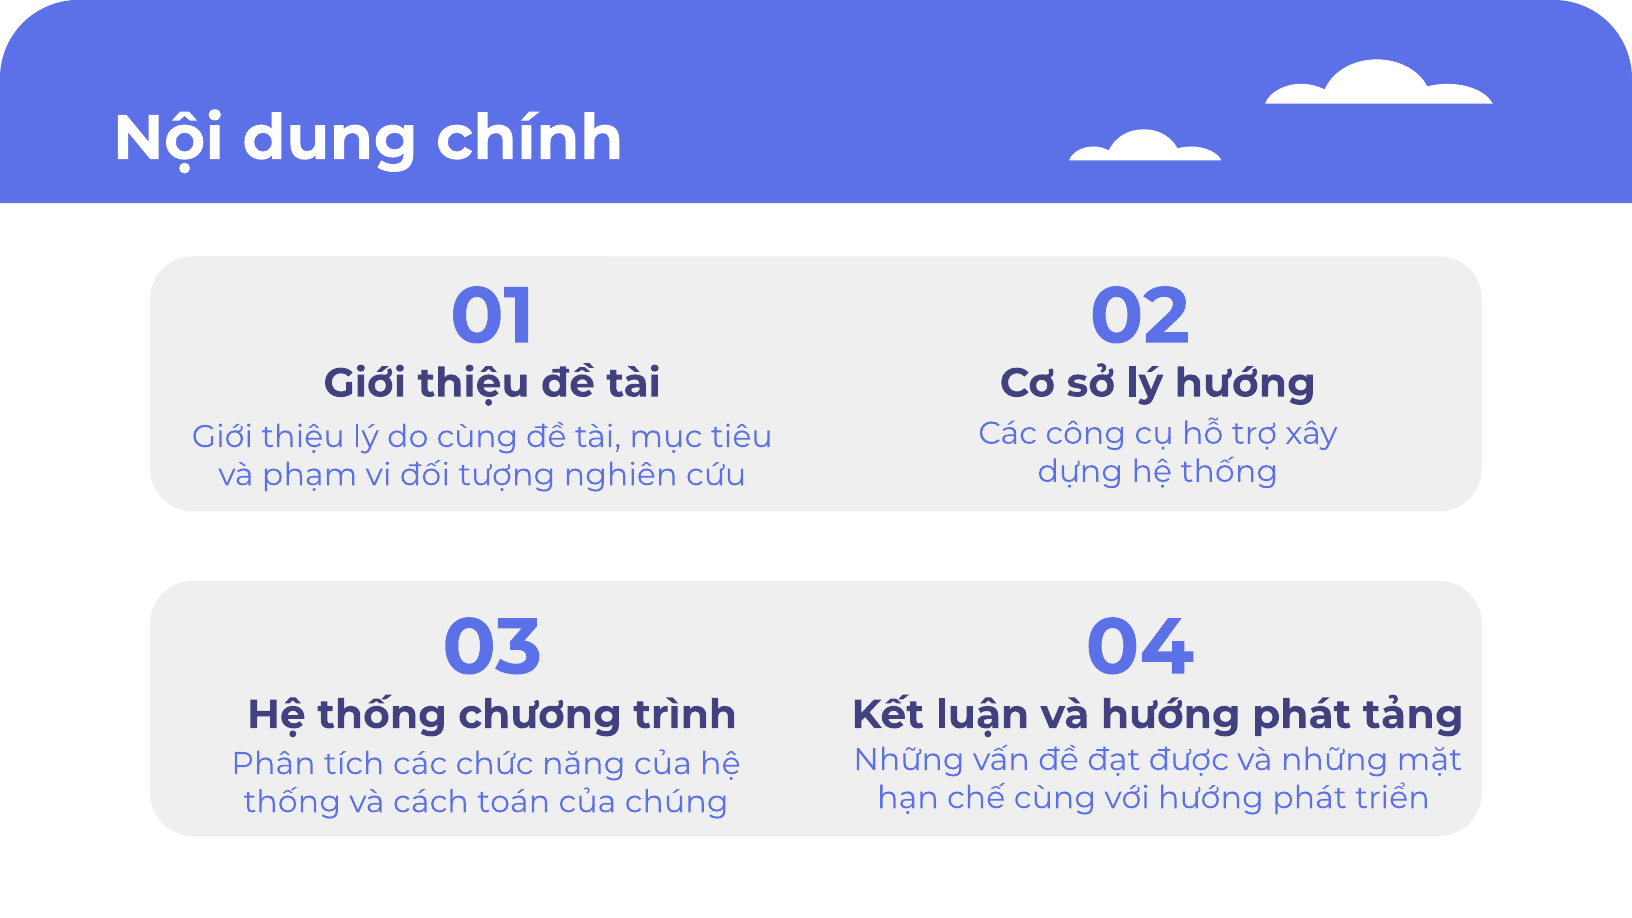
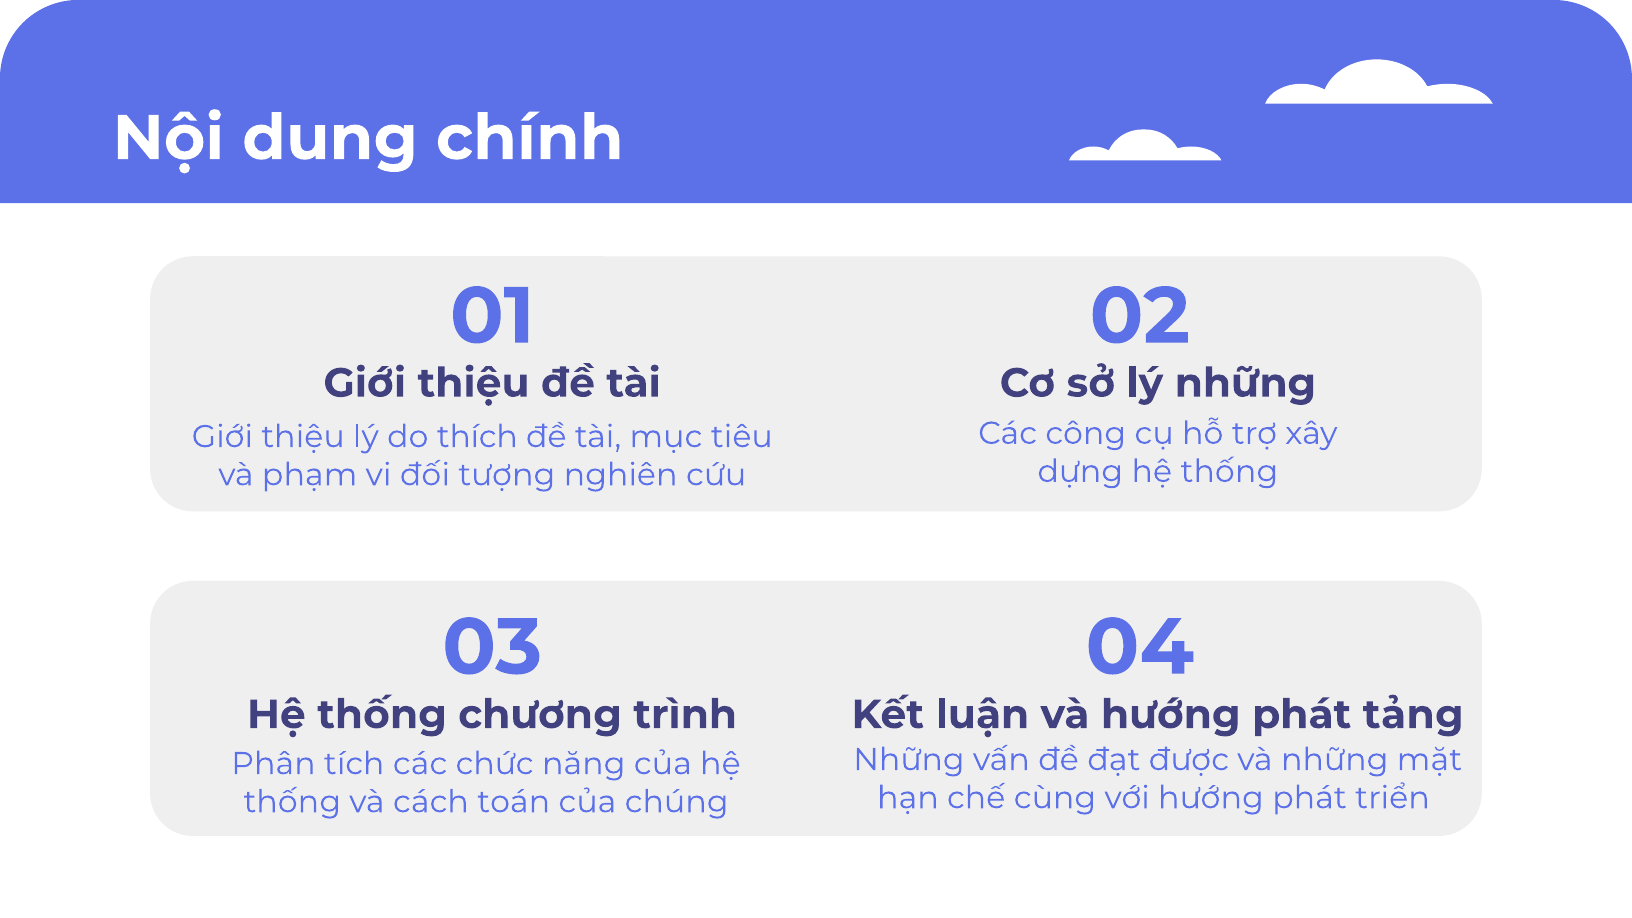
lý hướng: hướng -> những
do cùng: cùng -> thích
